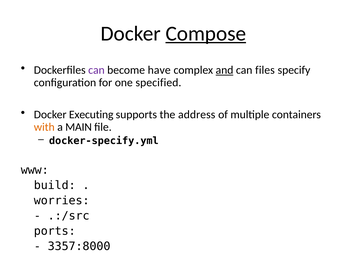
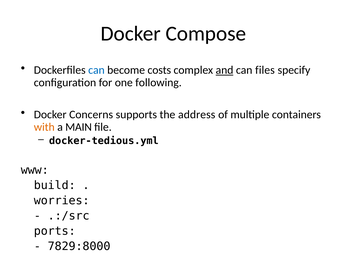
Compose underline: present -> none
can at (96, 70) colour: purple -> blue
have: have -> costs
specified: specified -> following
Executing: Executing -> Concerns
docker-specify.yml: docker-specify.yml -> docker-tedious.yml
3357:8000: 3357:8000 -> 7829:8000
